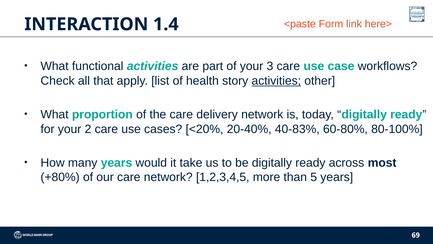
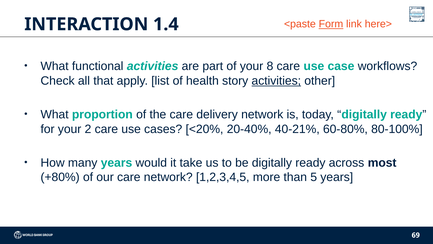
Form underline: none -> present
3: 3 -> 8
40-83%: 40-83% -> 40-21%
